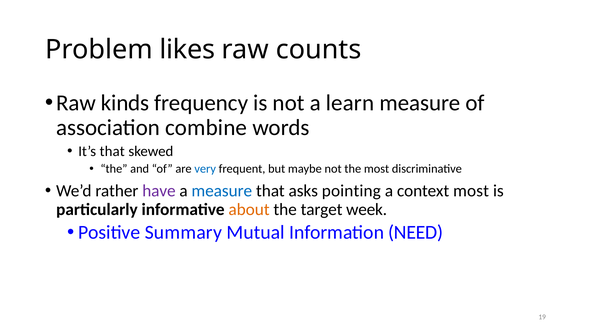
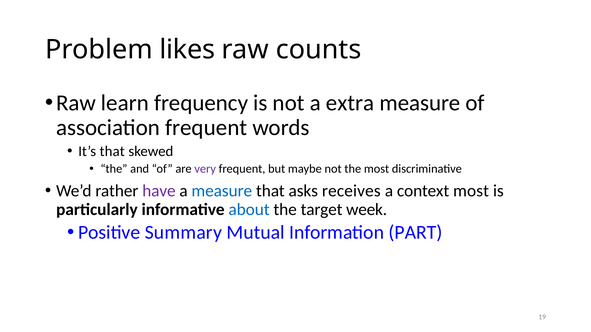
kinds: kinds -> learn
learn: learn -> extra
association combine: combine -> frequent
very colour: blue -> purple
pointing: pointing -> receives
about colour: orange -> blue
NEED: NEED -> PART
